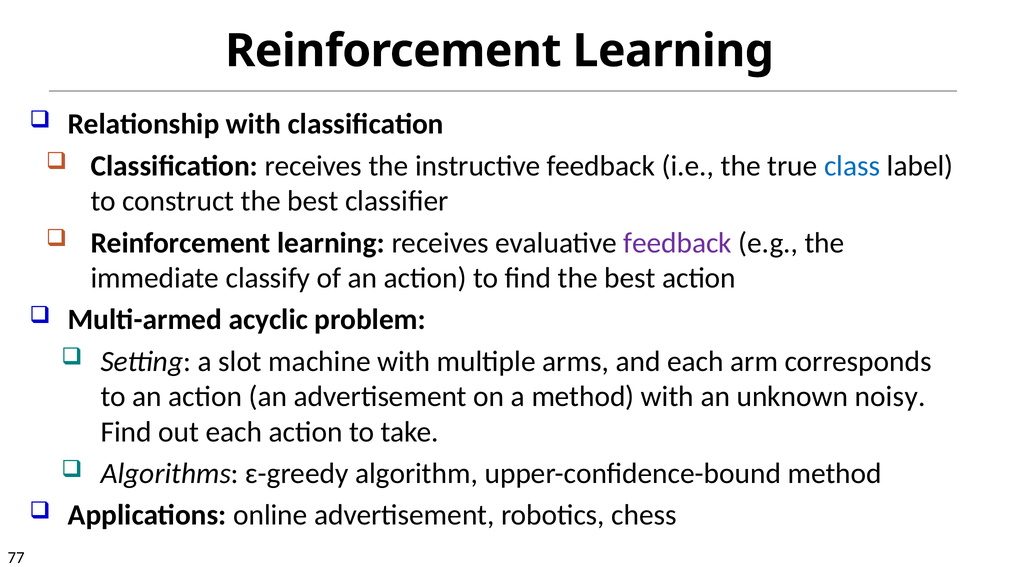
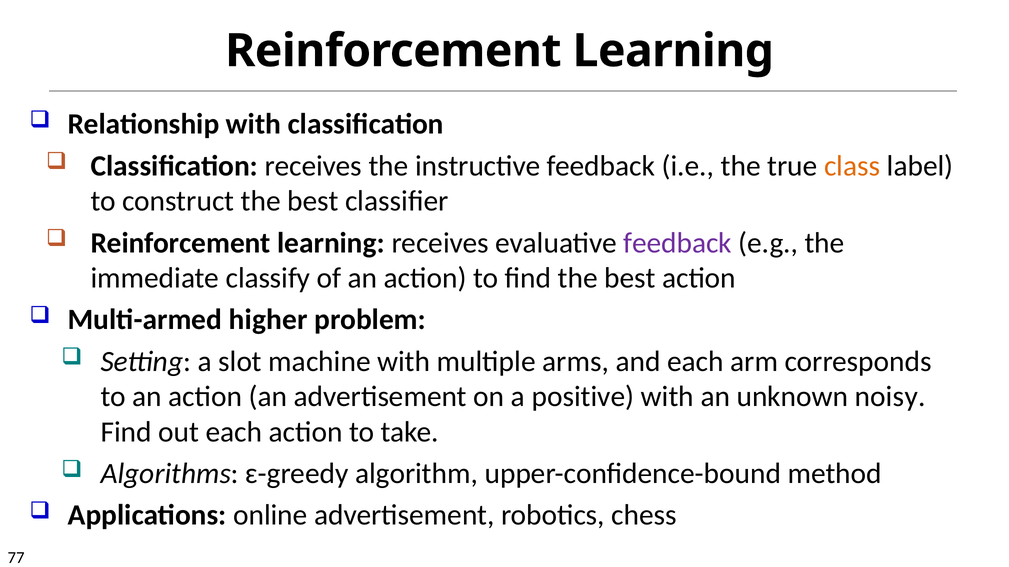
class colour: blue -> orange
acyclic: acyclic -> higher
a method: method -> positive
